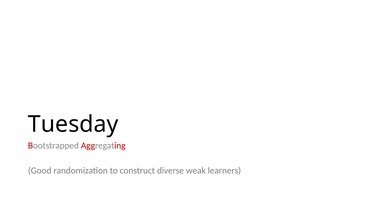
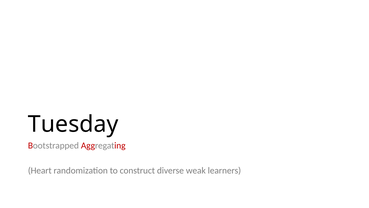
Good: Good -> Heart
